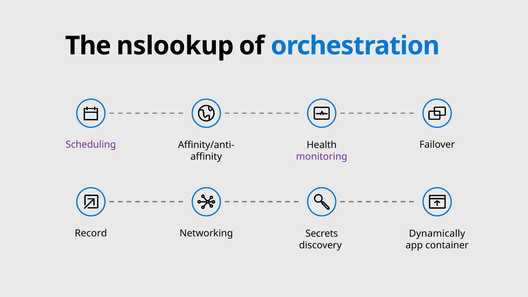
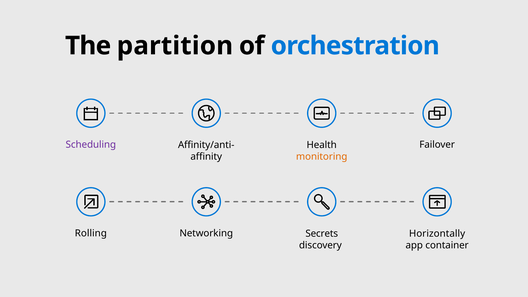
nslookup: nslookup -> partition
monitoring colour: purple -> orange
Record: Record -> Rolling
Dynamically: Dynamically -> Horizontally
